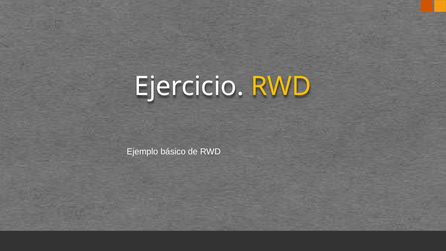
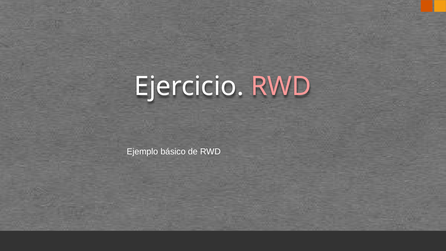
RWD at (281, 86) colour: yellow -> pink
